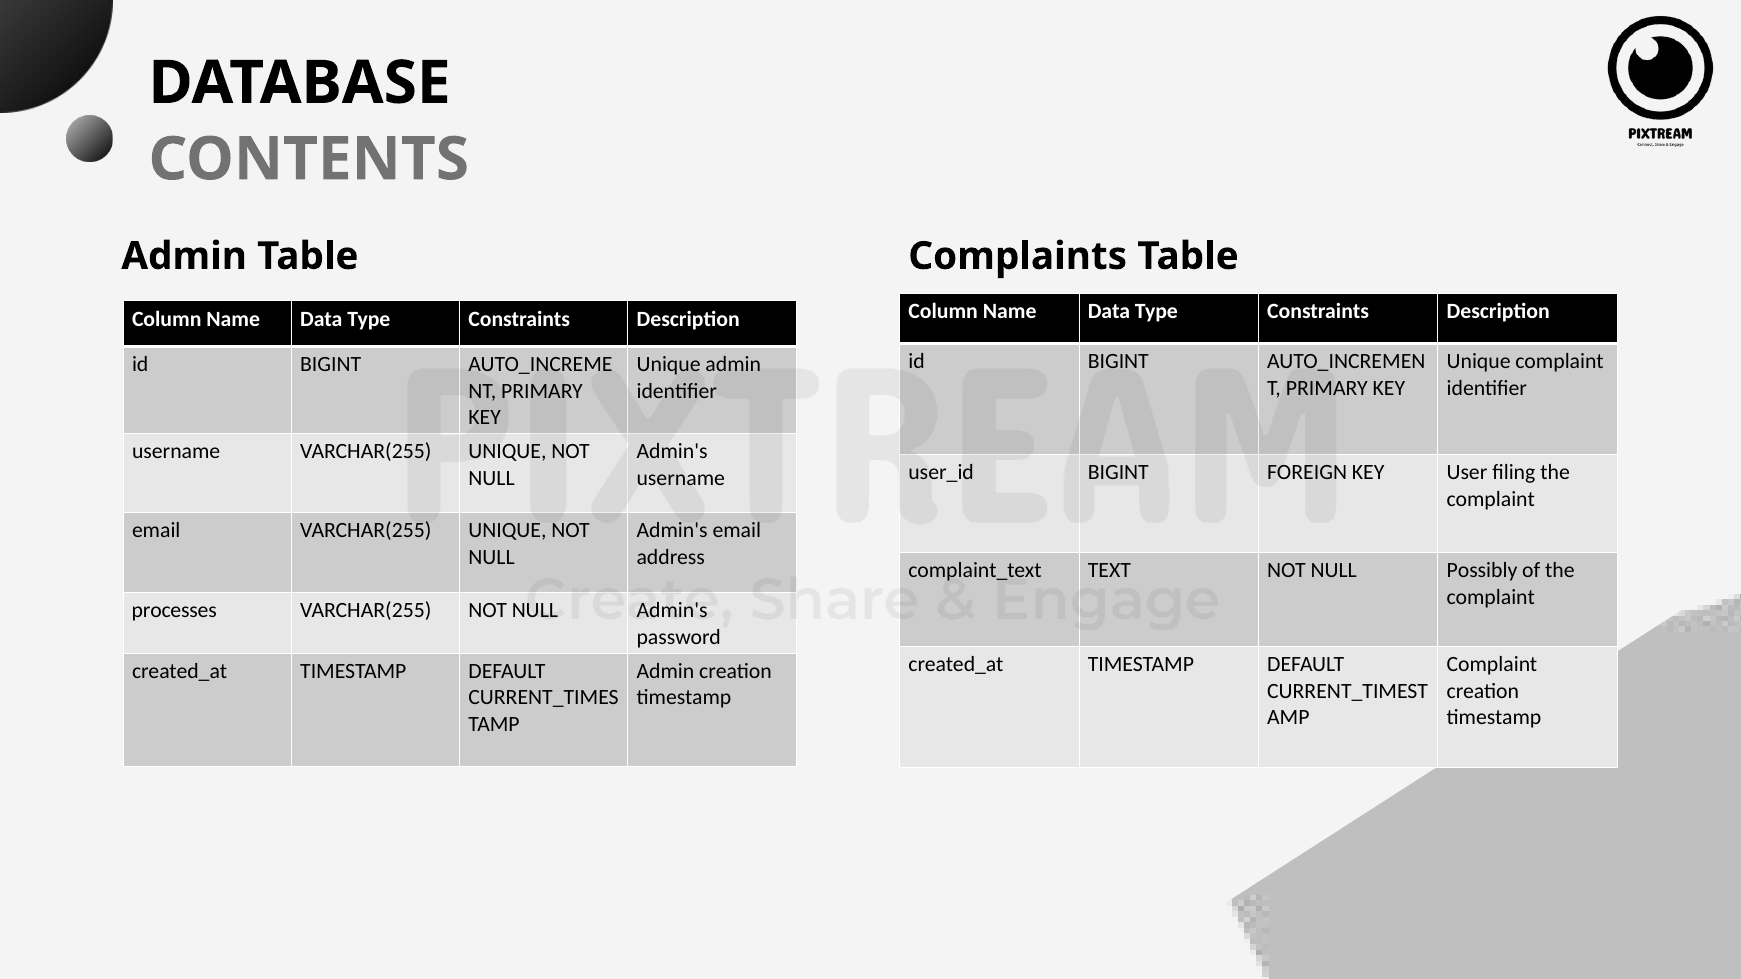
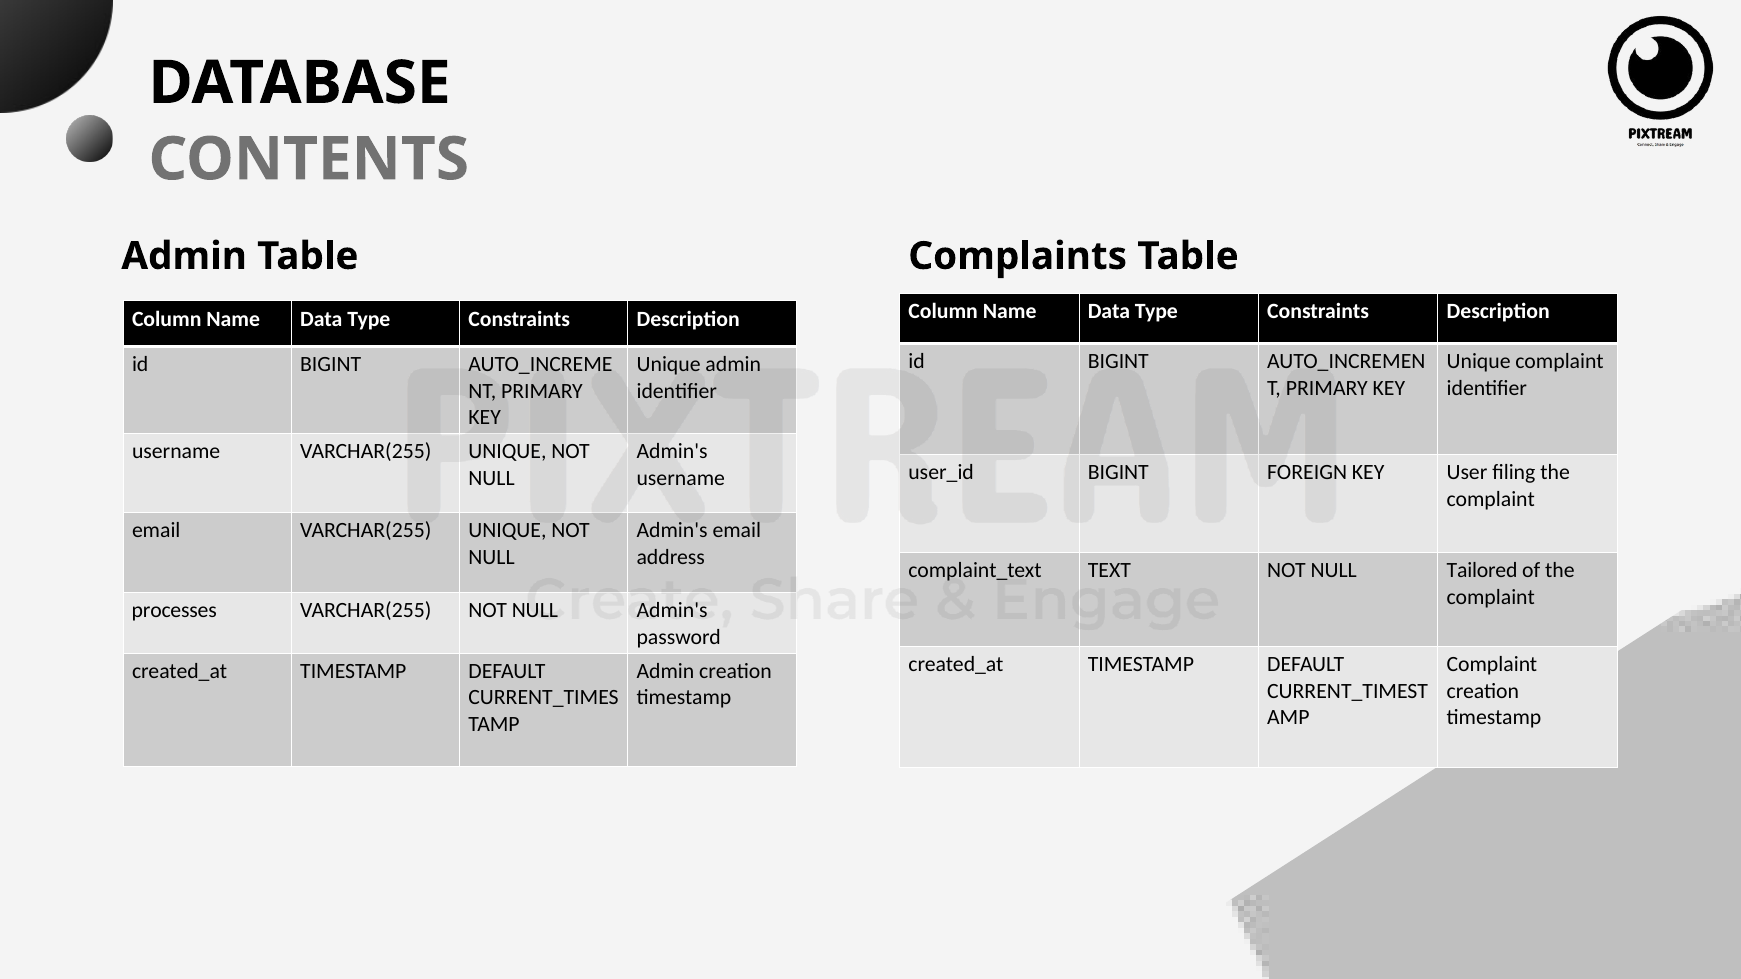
Possibly: Possibly -> Tailored
